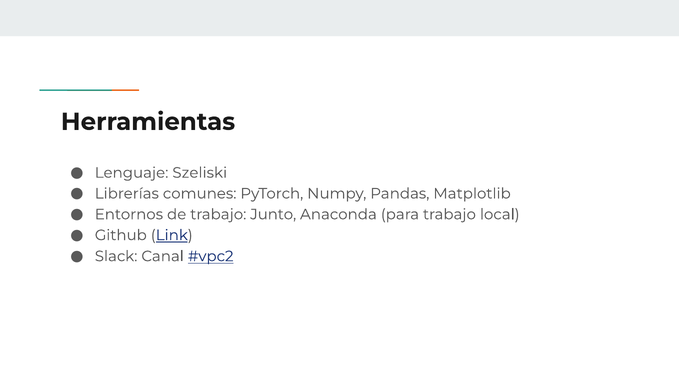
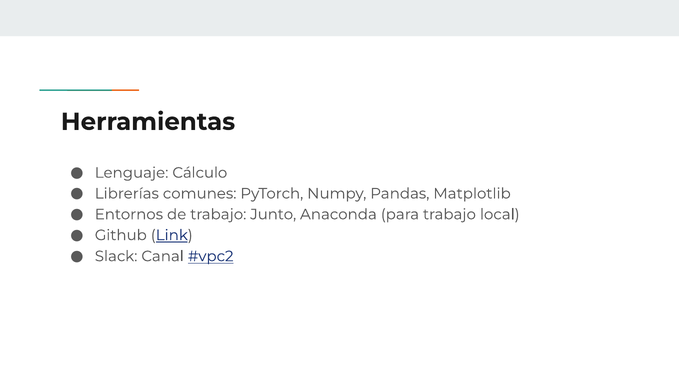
Szeliski: Szeliski -> Cálculo
